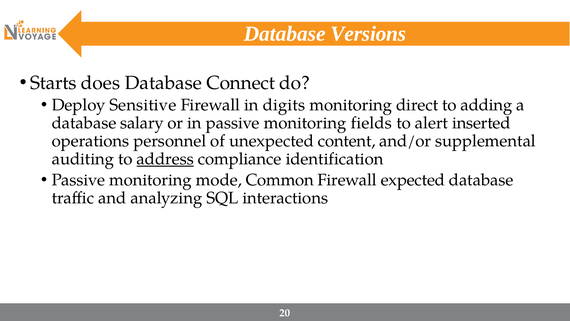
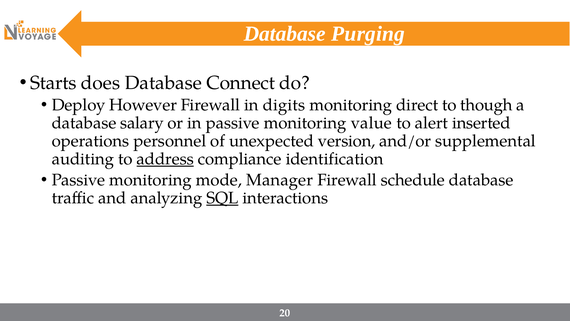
Versions: Versions -> Purging
Sensitive: Sensitive -> However
adding: adding -> though
fields: fields -> value
content: content -> version
Common: Common -> Manager
expected: expected -> schedule
SQL underline: none -> present
